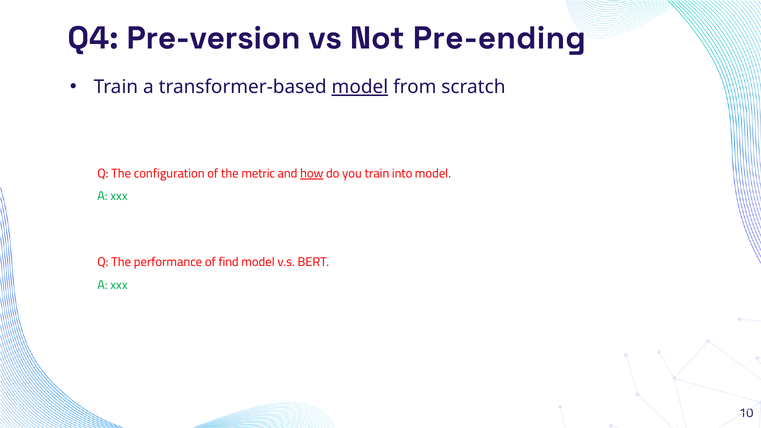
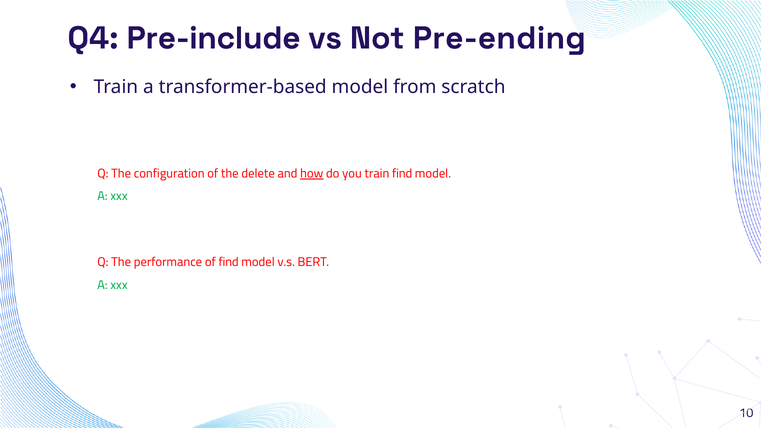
Pre-version: Pre-version -> Pre-include
model at (360, 87) underline: present -> none
metric: metric -> delete
train into: into -> find
